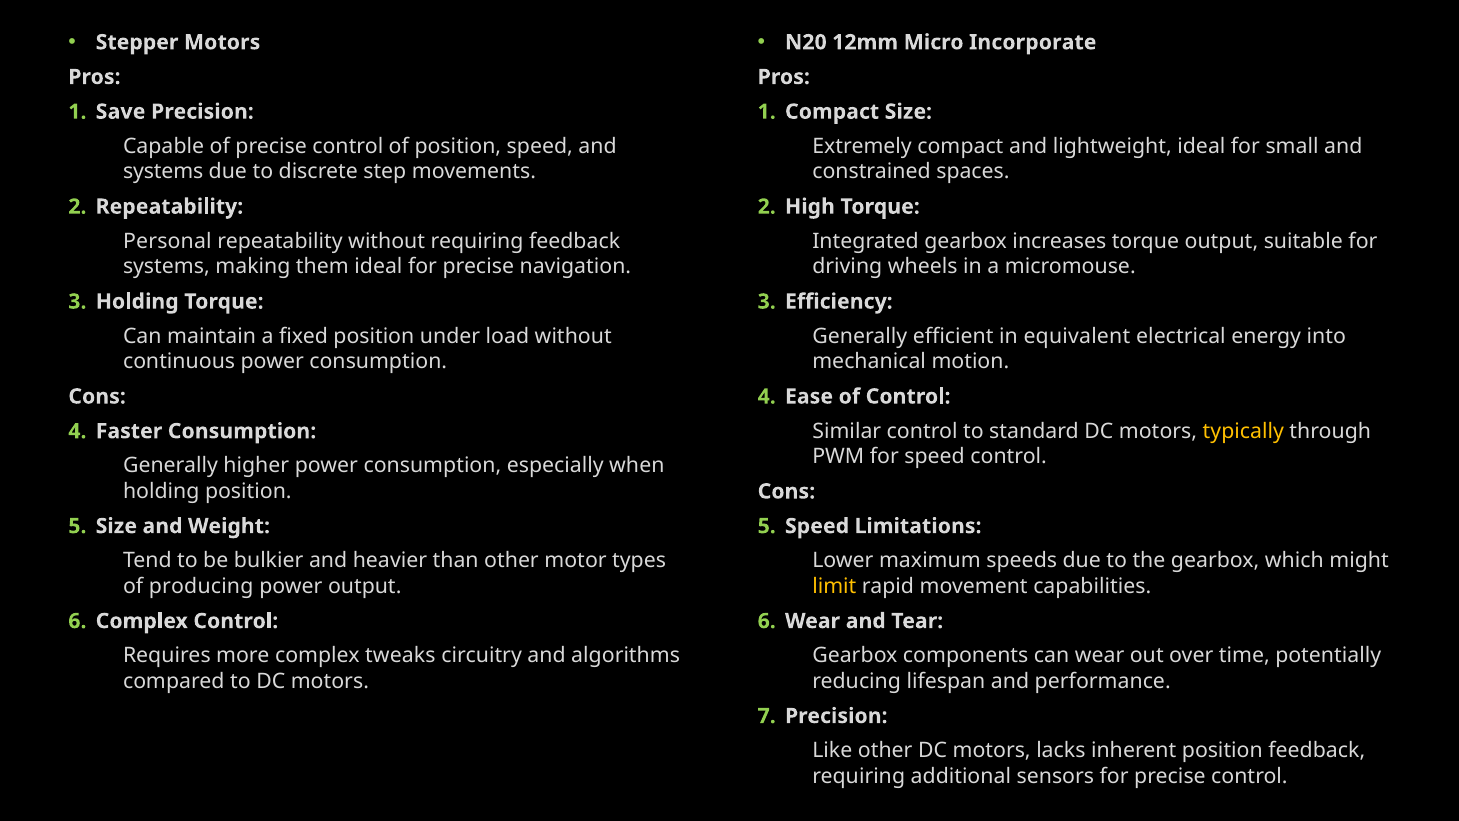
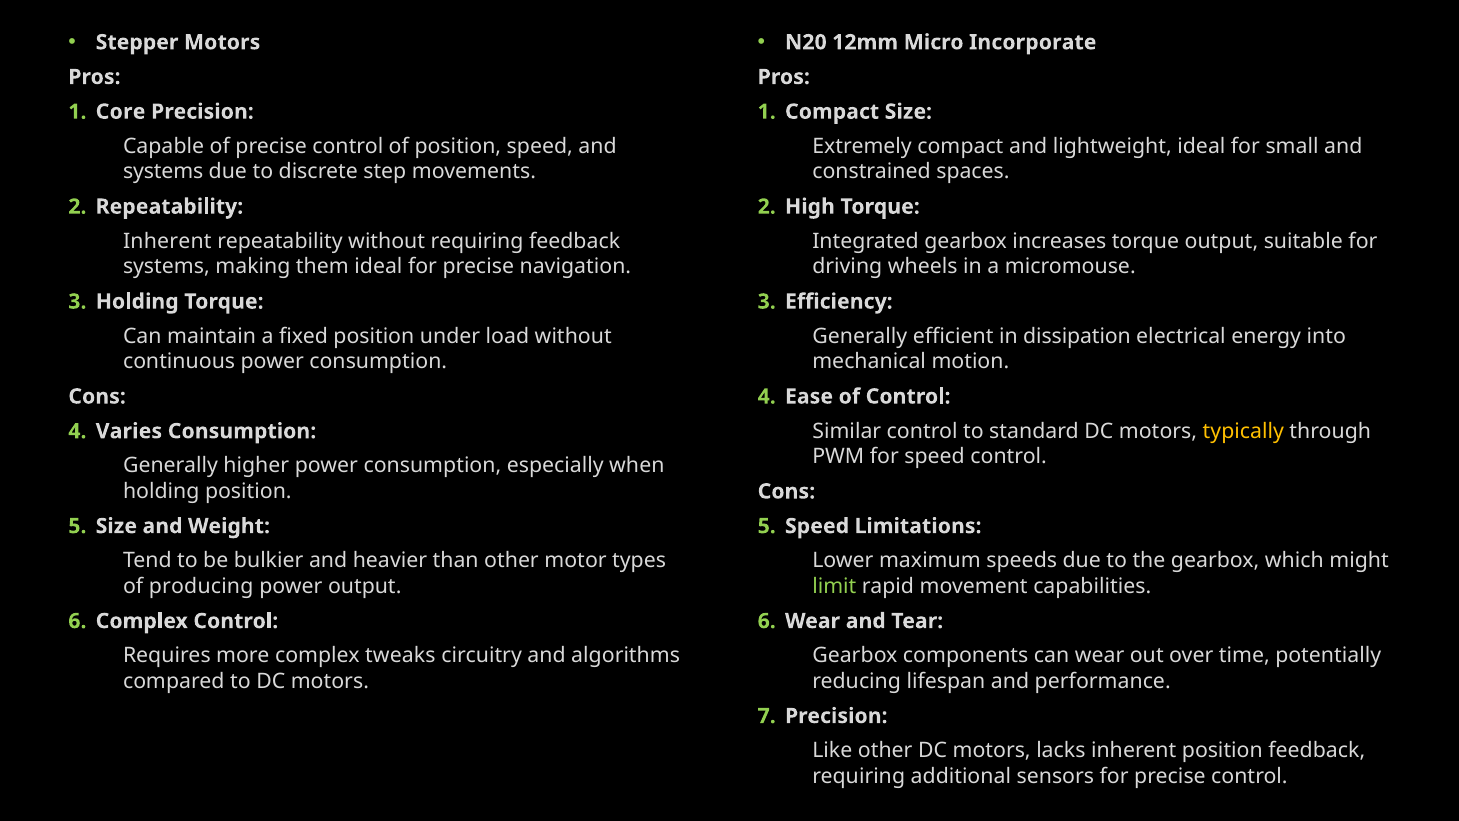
Save: Save -> Core
Personal at (167, 241): Personal -> Inherent
equivalent: equivalent -> dissipation
Faster: Faster -> Varies
limit colour: yellow -> light green
